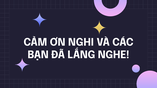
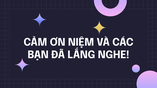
NGHI: NGHI -> NIỆM
